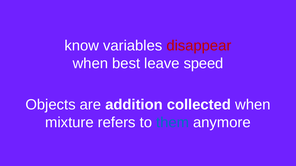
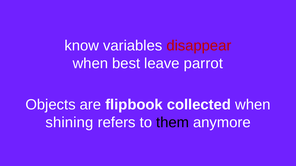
speed: speed -> parrot
addition: addition -> flipbook
mixture: mixture -> shining
them colour: blue -> black
